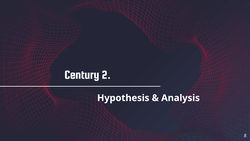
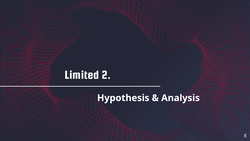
Century: Century -> Limited
